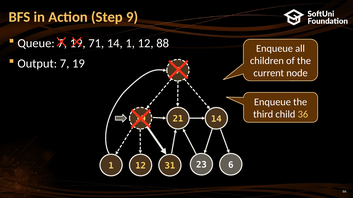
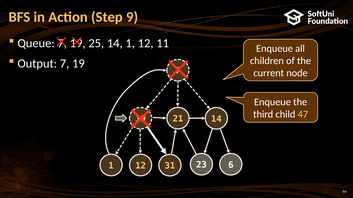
71: 71 -> 25
88: 88 -> 11
36: 36 -> 47
